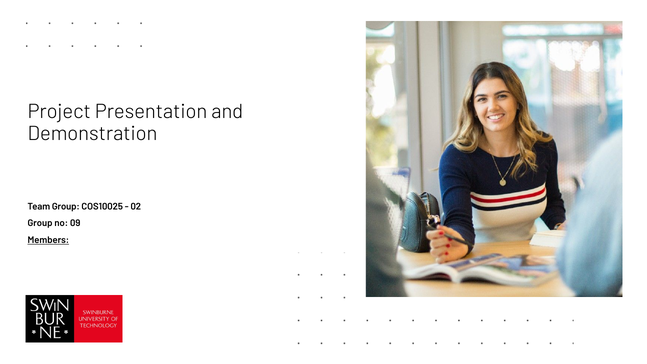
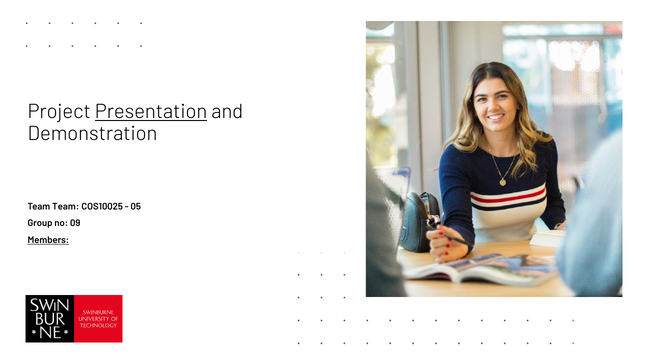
Presentation underline: none -> present
Team Group: Group -> Team
02: 02 -> 05
